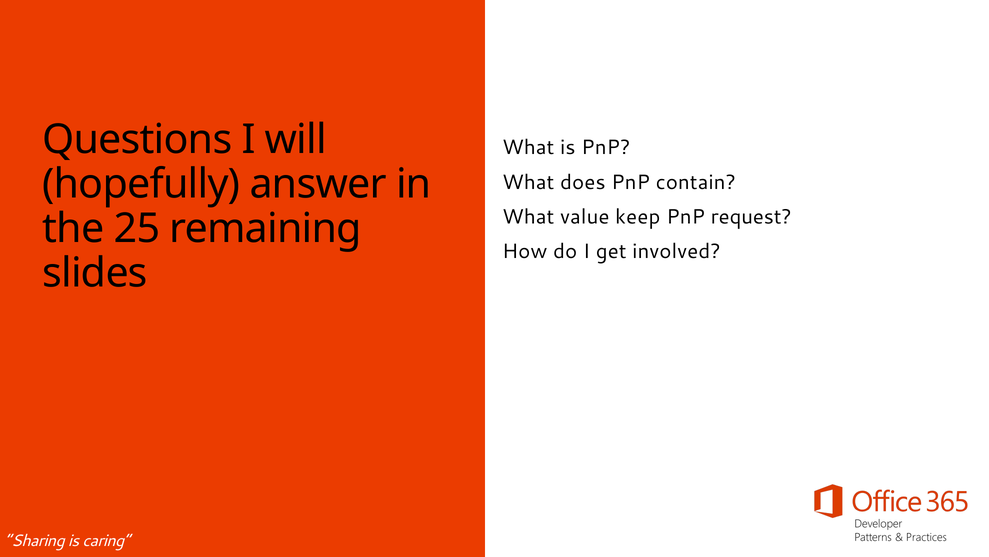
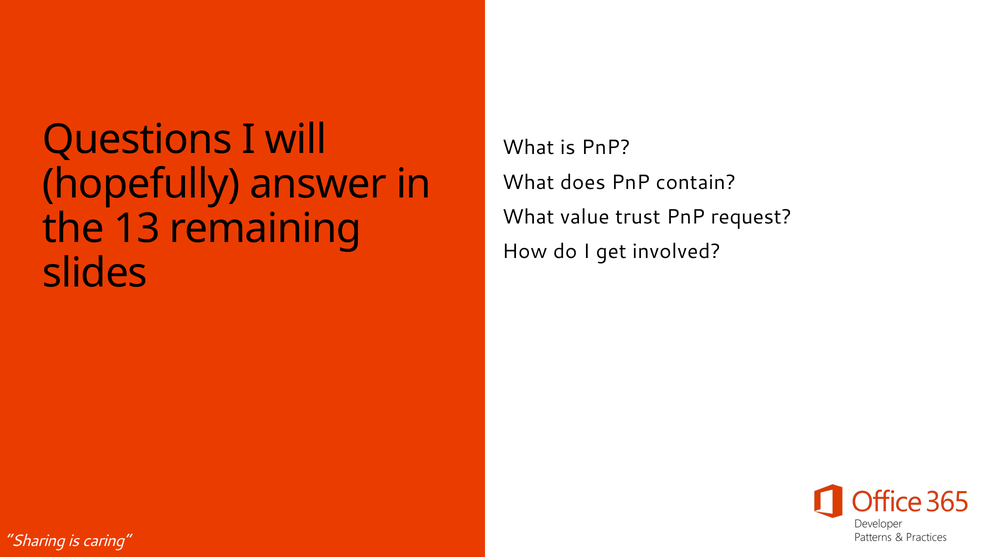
keep: keep -> trust
25: 25 -> 13
